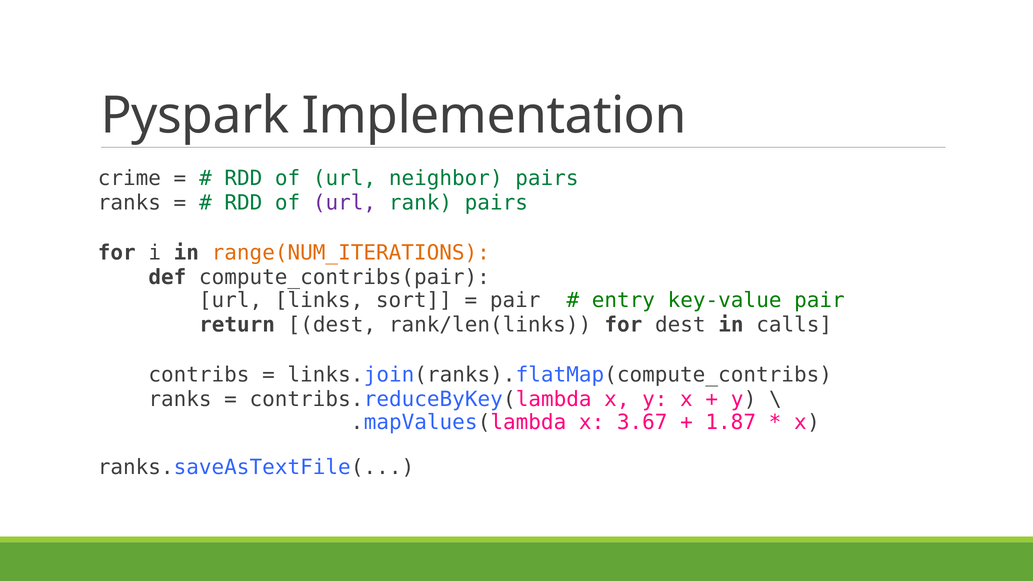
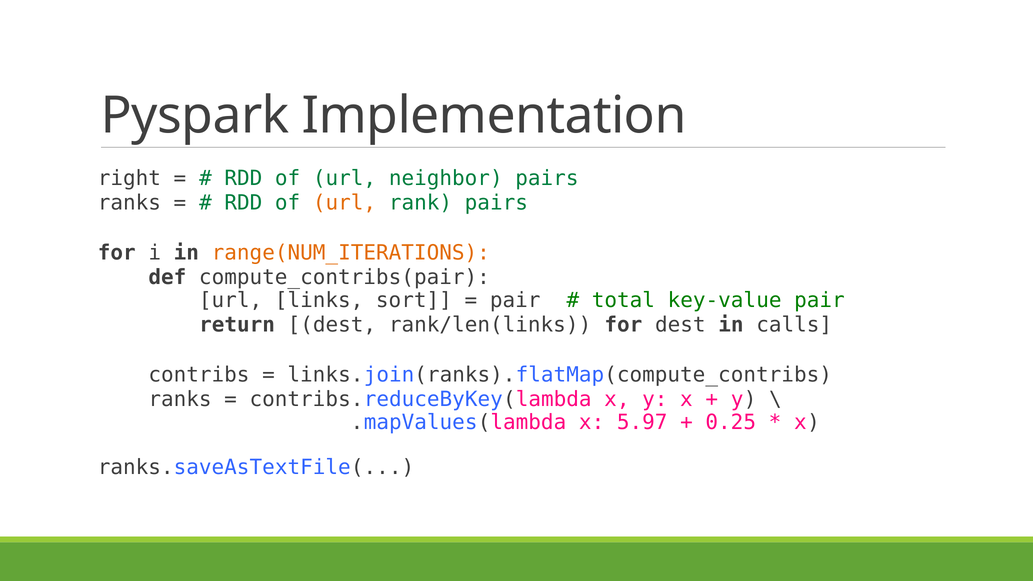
crime: crime -> right
url at (345, 203) colour: purple -> orange
entry: entry -> total
3.67: 3.67 -> 5.97
1.87: 1.87 -> 0.25
